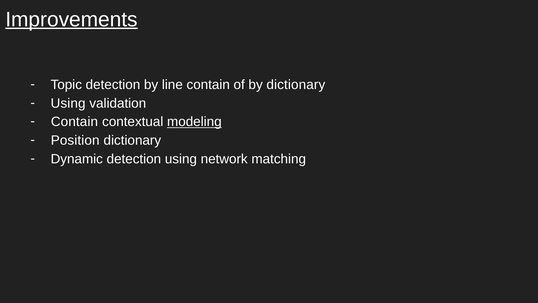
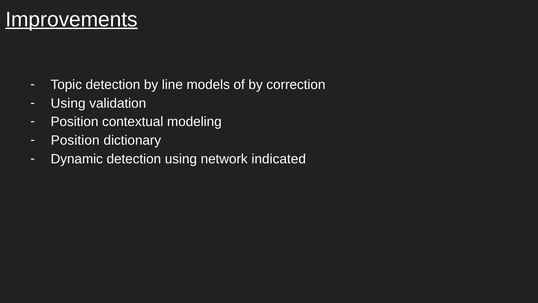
line contain: contain -> models
by dictionary: dictionary -> correction
Contain at (74, 122): Contain -> Position
modeling underline: present -> none
matching: matching -> indicated
